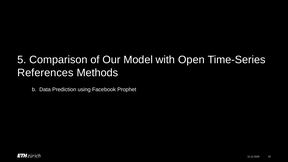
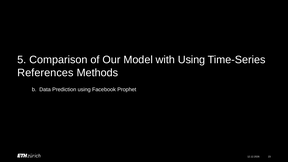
with Open: Open -> Using
